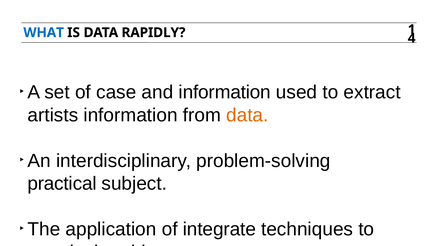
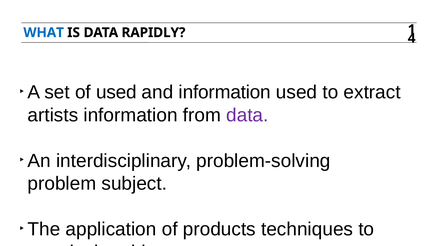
of case: case -> used
data at (247, 115) colour: orange -> purple
practical at (62, 184): practical -> problem
integrate: integrate -> products
